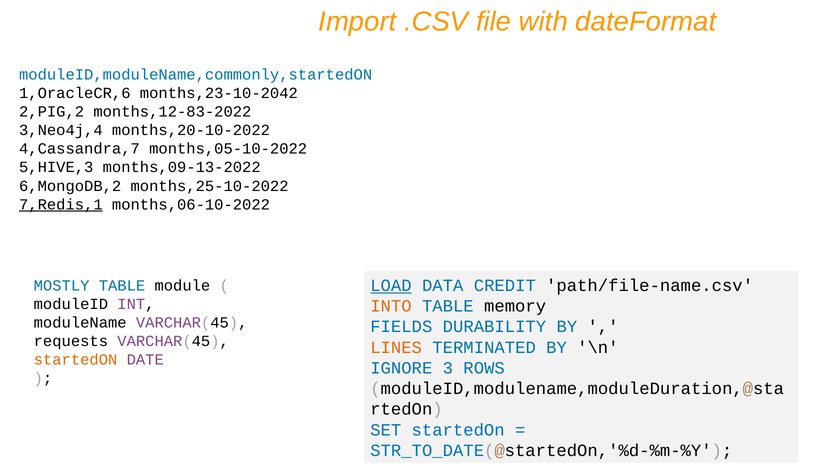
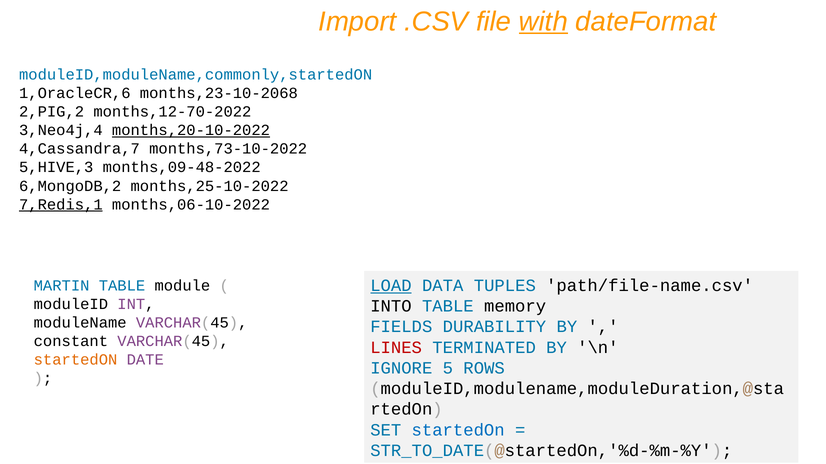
with underline: none -> present
months,23-10-2042: months,23-10-2042 -> months,23-10-2068
months,12-83-2022: months,12-83-2022 -> months,12-70-2022
months,20-10-2022 underline: none -> present
months,05-10-2022: months,05-10-2022 -> months,73-10-2022
months,09-13-2022: months,09-13-2022 -> months,09-48-2022
CREDIT: CREDIT -> TUPLES
MOSTLY: MOSTLY -> MARTIN
INTO colour: orange -> black
requests: requests -> constant
LINES colour: orange -> red
3: 3 -> 5
